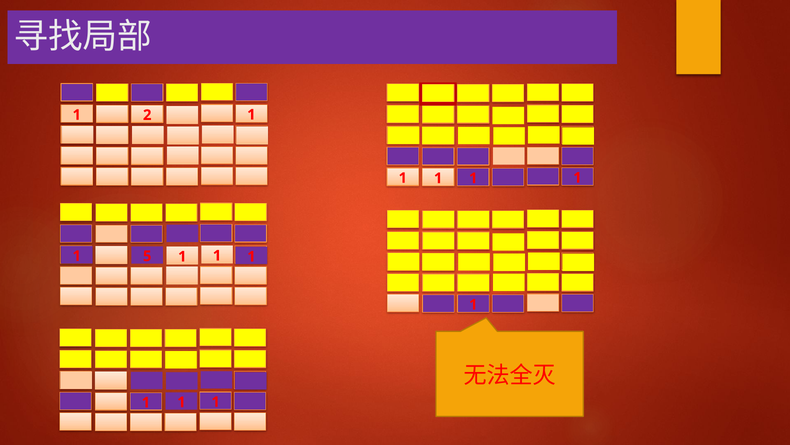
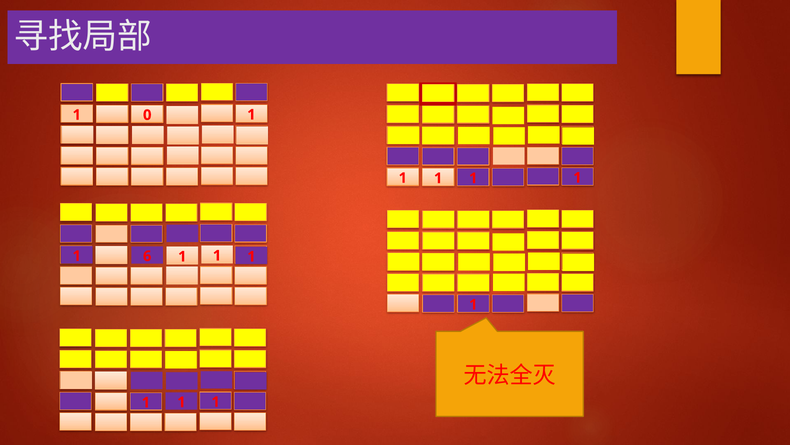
2: 2 -> 0
5: 5 -> 6
